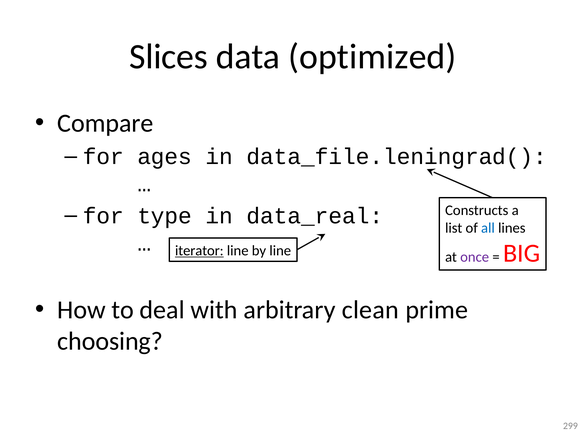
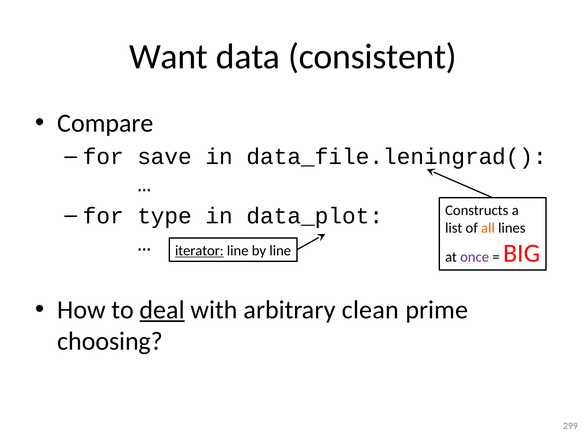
Slices: Slices -> Want
optimized: optimized -> consistent
ages: ages -> save
data_real: data_real -> data_plot
all colour: blue -> orange
deal underline: none -> present
